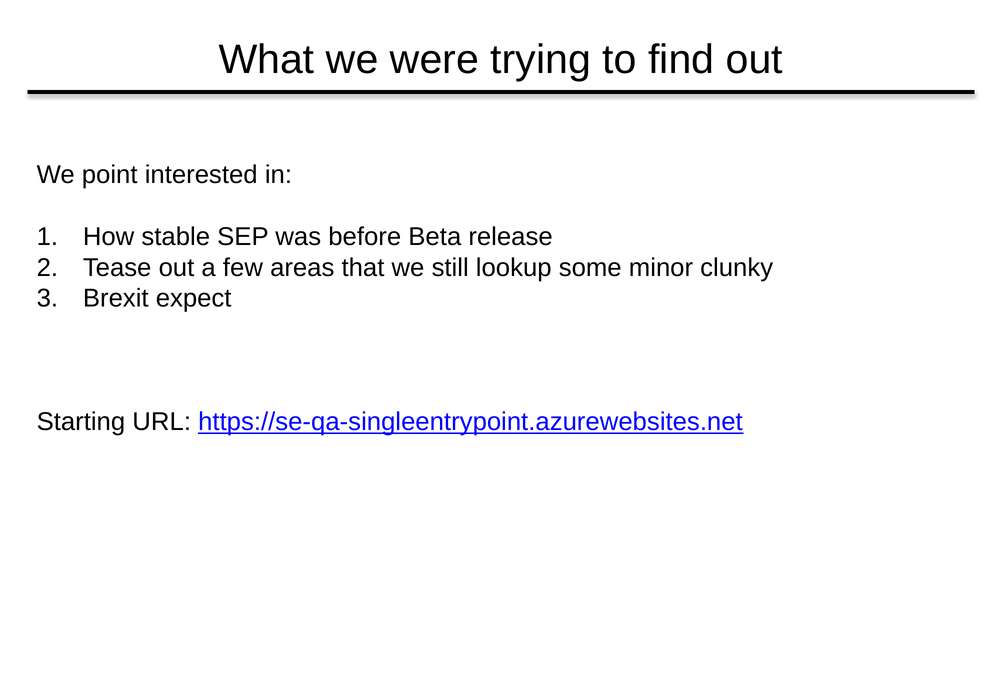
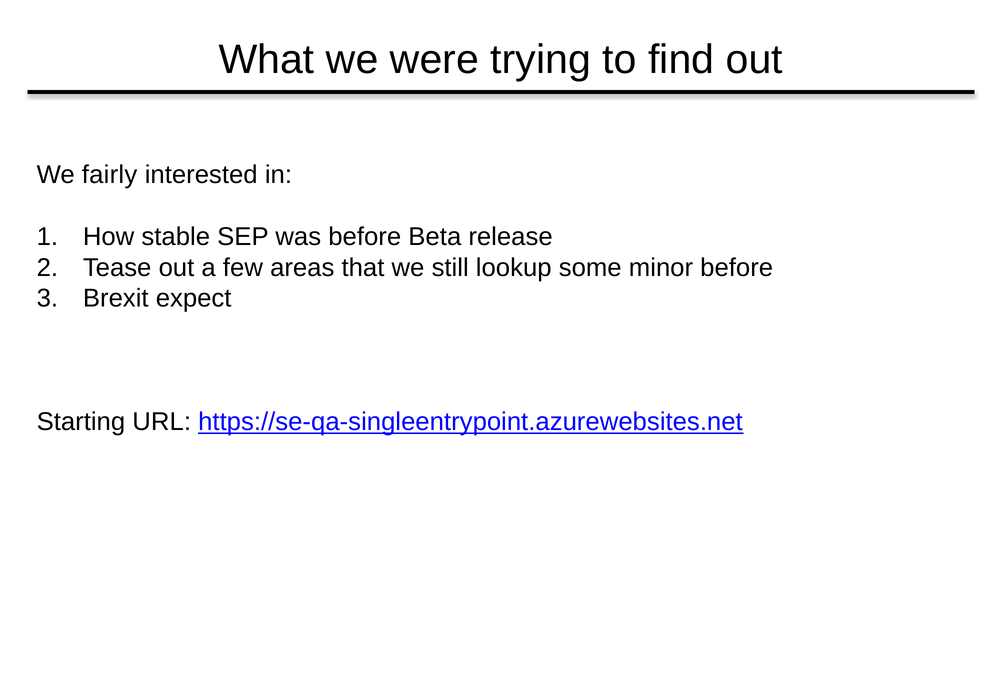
point: point -> fairly
minor clunky: clunky -> before
